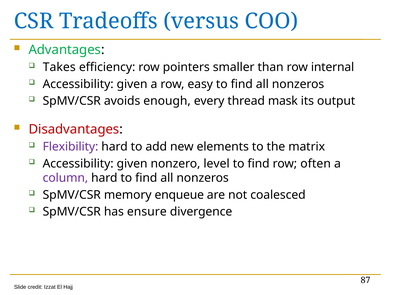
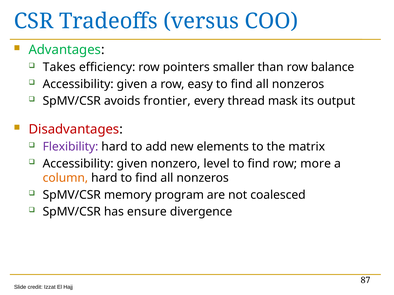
internal: internal -> balance
enough: enough -> frontier
often: often -> more
column colour: purple -> orange
enqueue: enqueue -> program
